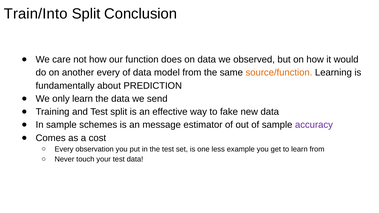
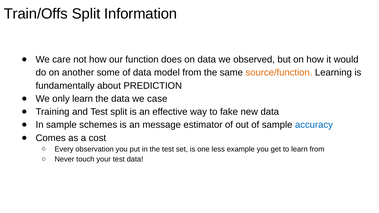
Train/Into: Train/Into -> Train/Offs
Conclusion: Conclusion -> Information
another every: every -> some
send: send -> case
accuracy colour: purple -> blue
